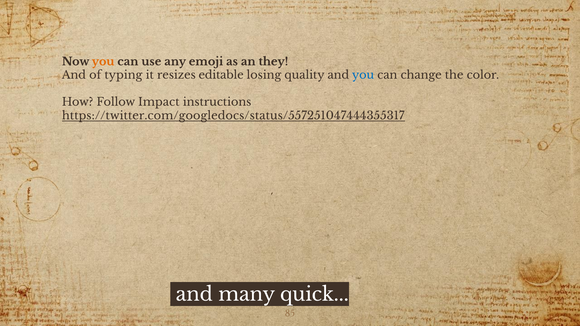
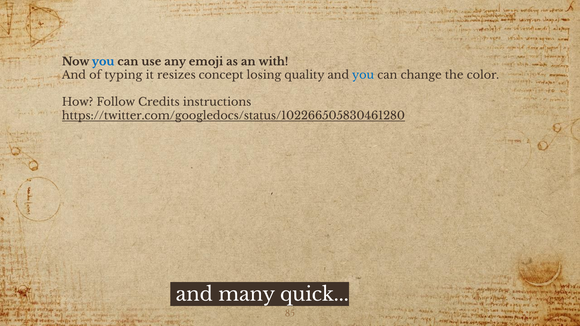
you at (103, 62) colour: orange -> blue
they: they -> with
editable: editable -> concept
Impact: Impact -> Credits
https://twitter.com/googledocs/status/557251047444355317: https://twitter.com/googledocs/status/557251047444355317 -> https://twitter.com/googledocs/status/102266505830461280
